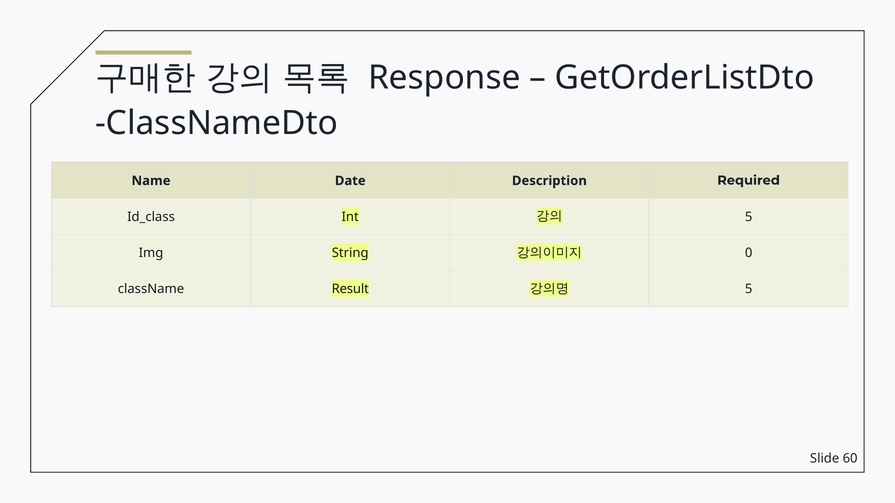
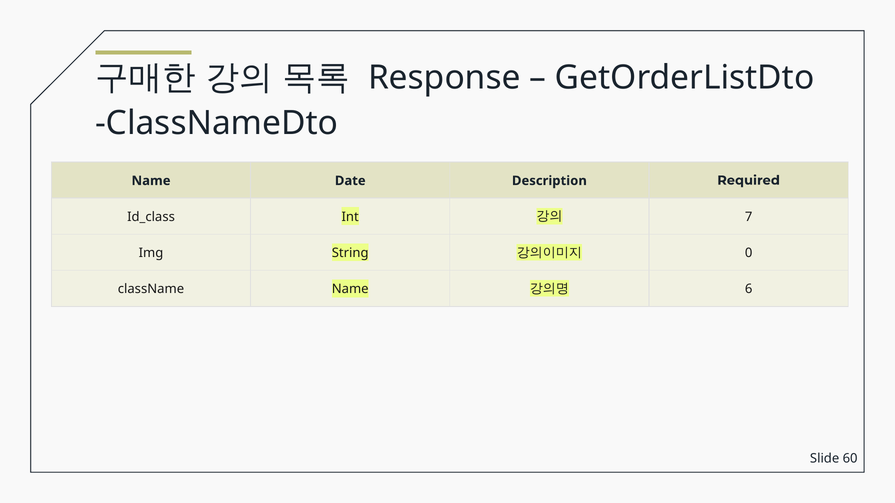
5 at (749, 217): 5 -> 7
className Result: Result -> Name
5 at (749, 289): 5 -> 6
